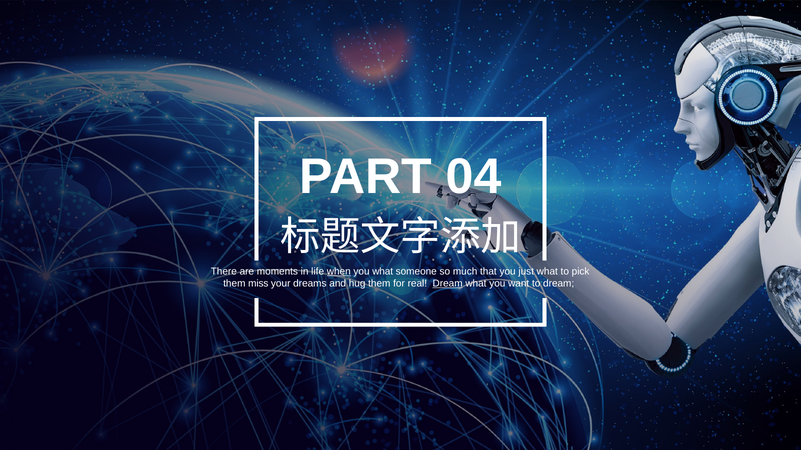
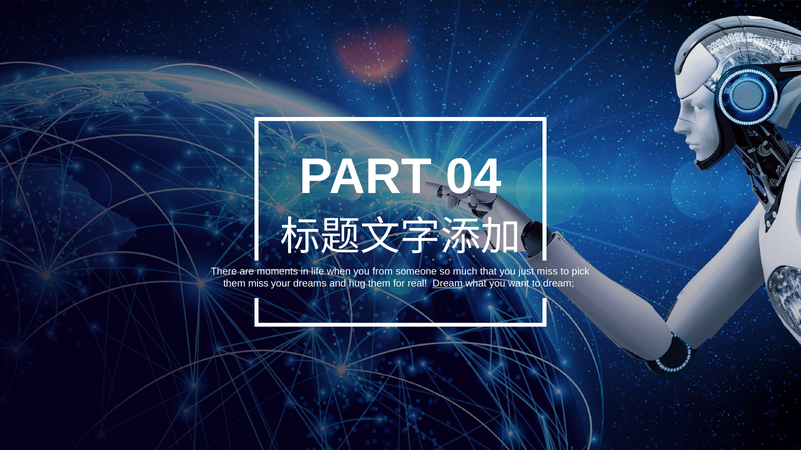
when underline: present -> none
you what: what -> from
just what: what -> miss
